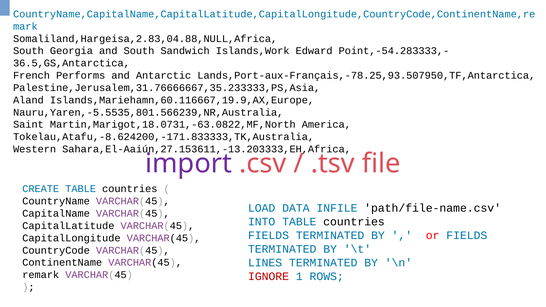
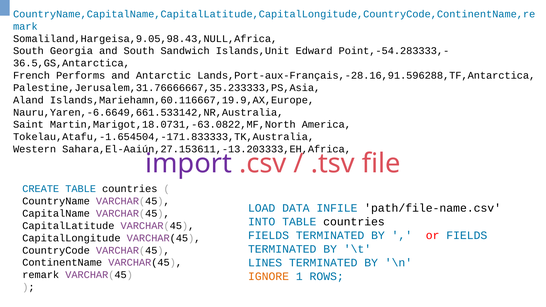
Somaliland,Hargeisa,2.83,04.88,NULL,Africa: Somaliland,Hargeisa,2.83,04.88,NULL,Africa -> Somaliland,Hargeisa,9.05,98.43,NULL,Africa
Islands,Work: Islands,Work -> Islands,Unit
Lands,Port-aux-Français,-78.25,93.507950,TF,Antarctica: Lands,Port-aux-Français,-78.25,93.507950,TF,Antarctica -> Lands,Port-aux-Français,-28.16,91.596288,TF,Antarctica
Nauru,Yaren,-5.5535,801.566239,NR,Australia: Nauru,Yaren,-5.5535,801.566239,NR,Australia -> Nauru,Yaren,-6.6649,661.533142,NR,Australia
Tokelau,Atafu,-8.624200,-171.833333,TK,Australia: Tokelau,Atafu,-8.624200,-171.833333,TK,Australia -> Tokelau,Atafu,-1.654504,-171.833333,TK,Australia
IGNORE colour: red -> orange
